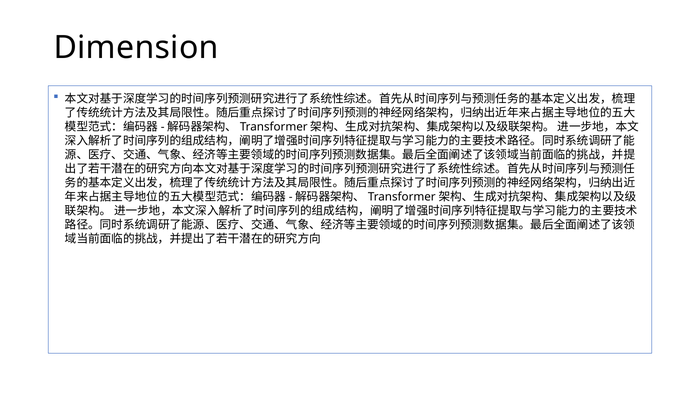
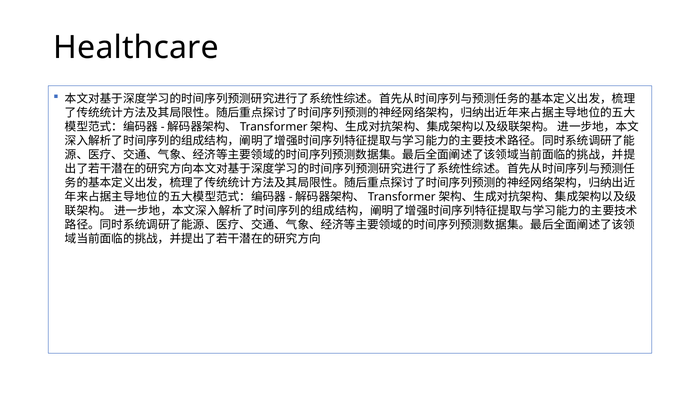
Dimension: Dimension -> Healthcare
